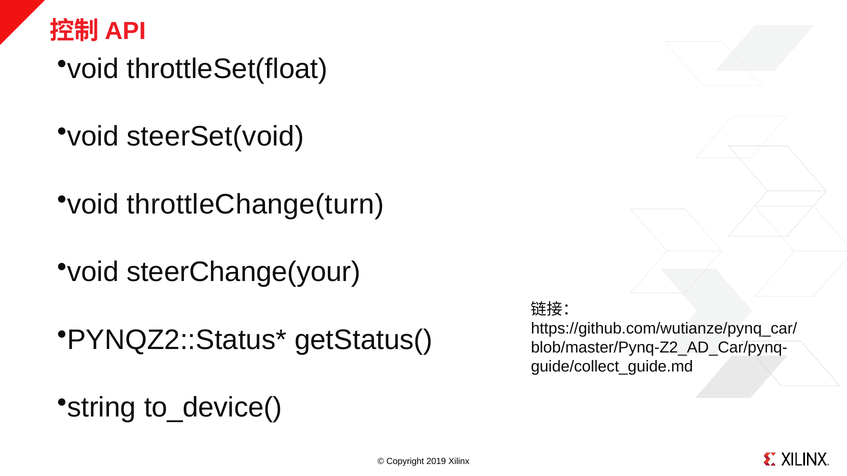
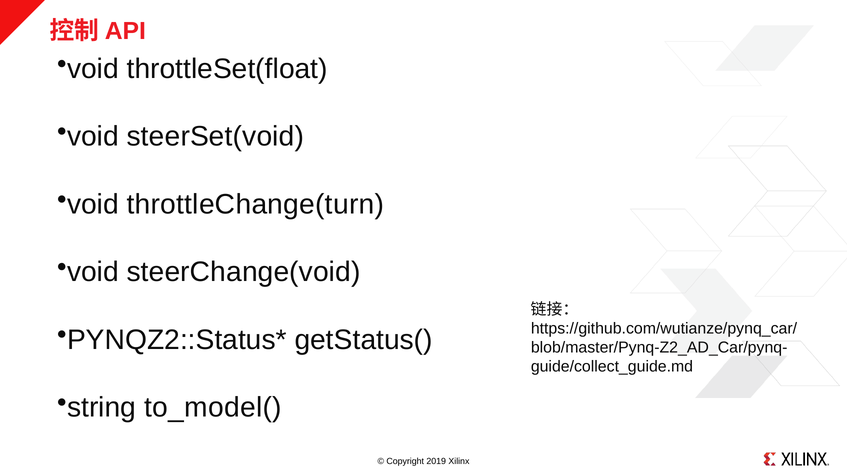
steerChange(your: steerChange(your -> steerChange(void
to_device(: to_device( -> to_model(
